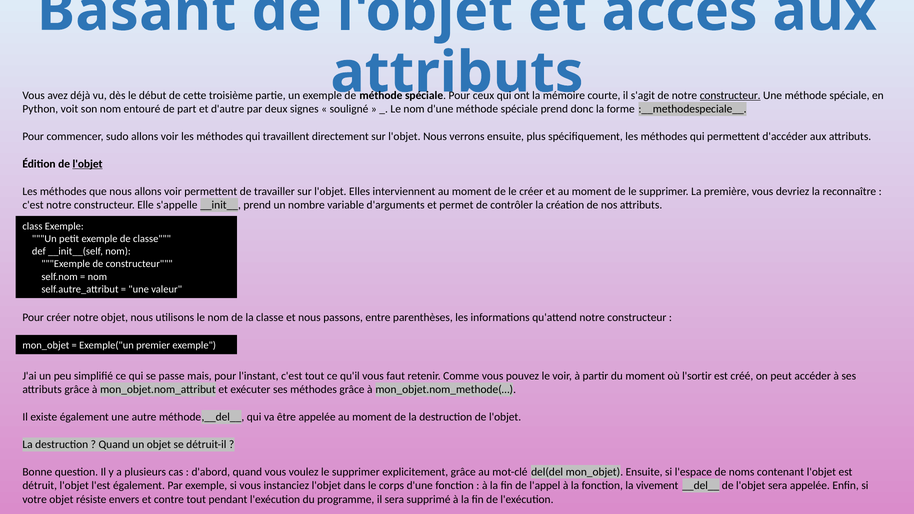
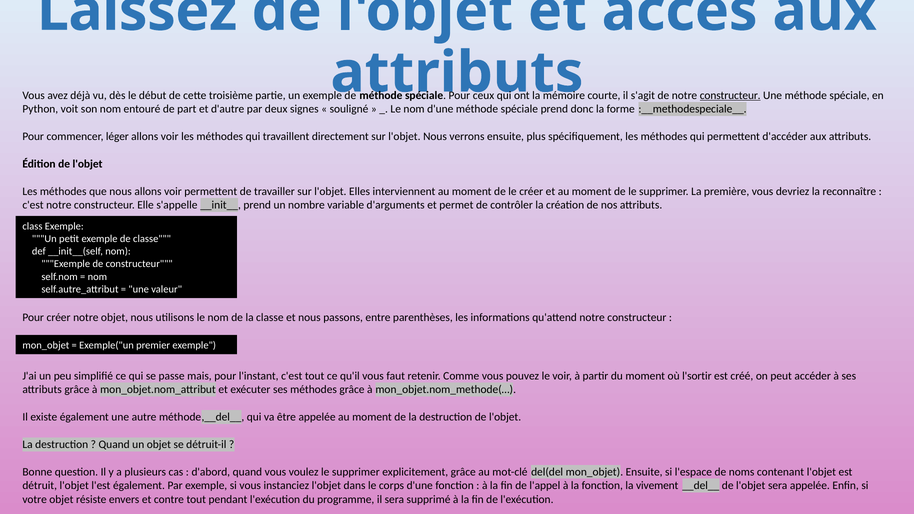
Basant: Basant -> Laissez
sudo: sudo -> léger
l'objet at (88, 164) underline: present -> none
